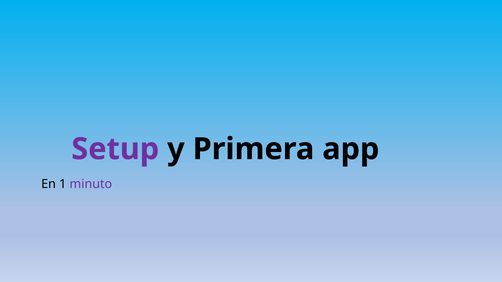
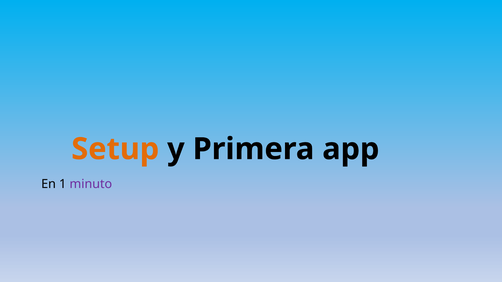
Setup colour: purple -> orange
